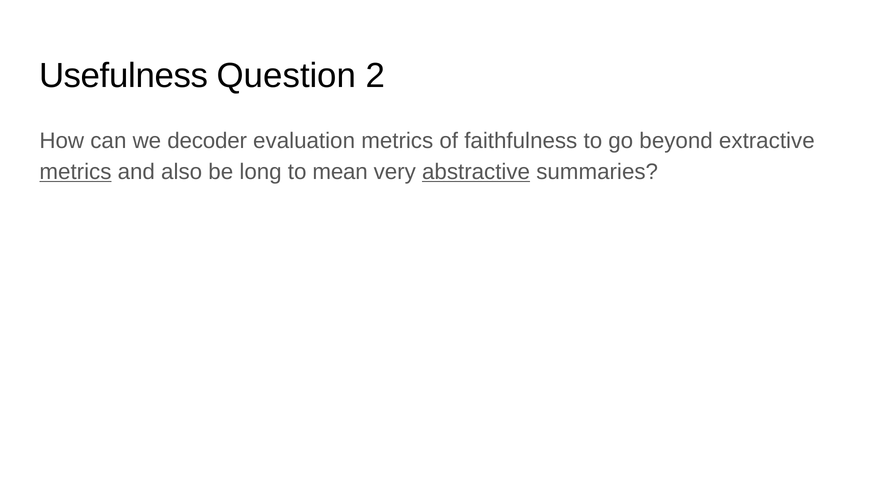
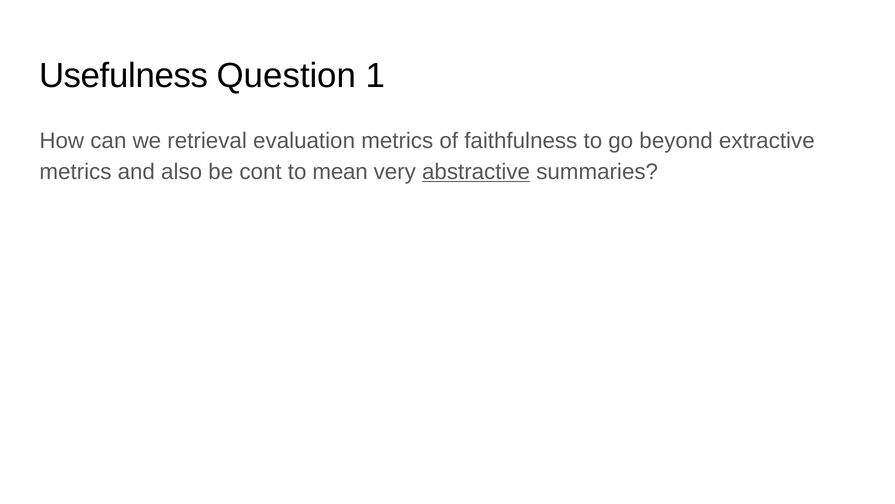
2: 2 -> 1
decoder: decoder -> retrieval
metrics at (75, 172) underline: present -> none
long: long -> cont
